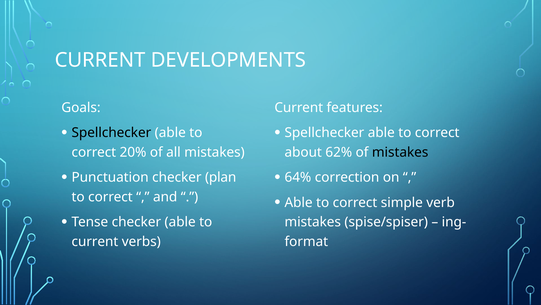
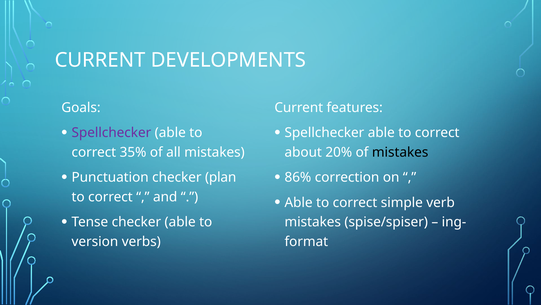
Spellchecker at (111, 132) colour: black -> purple
20%: 20% -> 35%
62%: 62% -> 20%
64%: 64% -> 86%
current at (95, 241): current -> version
